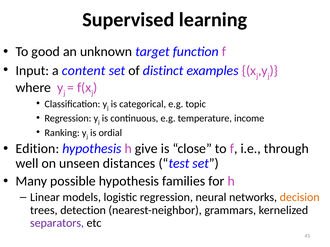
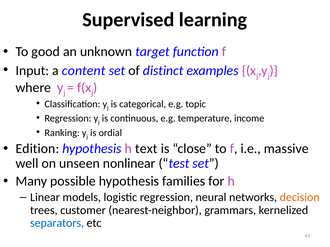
give: give -> text
through: through -> massive
distances: distances -> nonlinear
detection: detection -> customer
separators colour: purple -> blue
